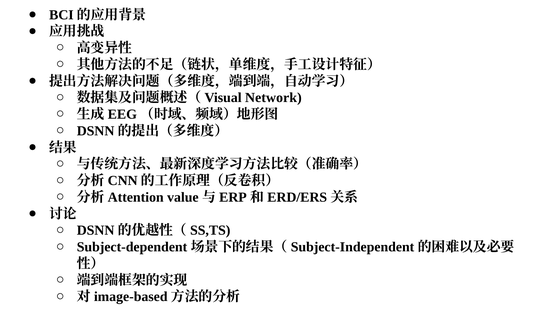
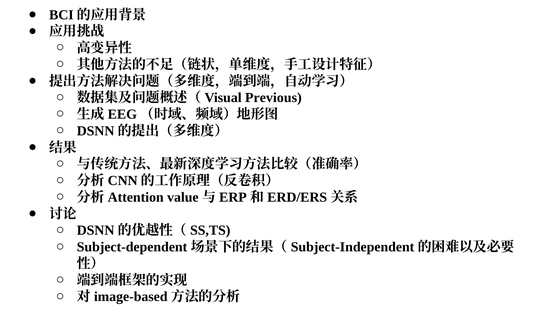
Network: Network -> Previous
